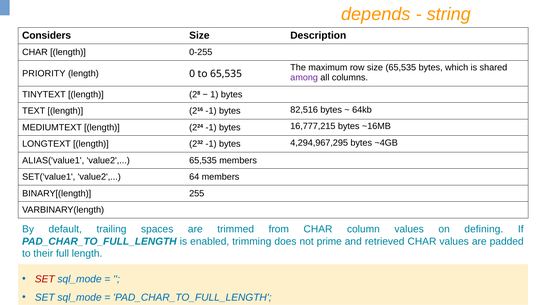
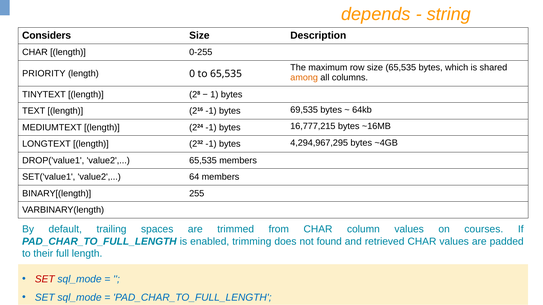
among colour: purple -> orange
82,516: 82,516 -> 69,535
ALIAS('value1: ALIAS('value1 -> DROP('value1
defining: defining -> courses
prime: prime -> found
